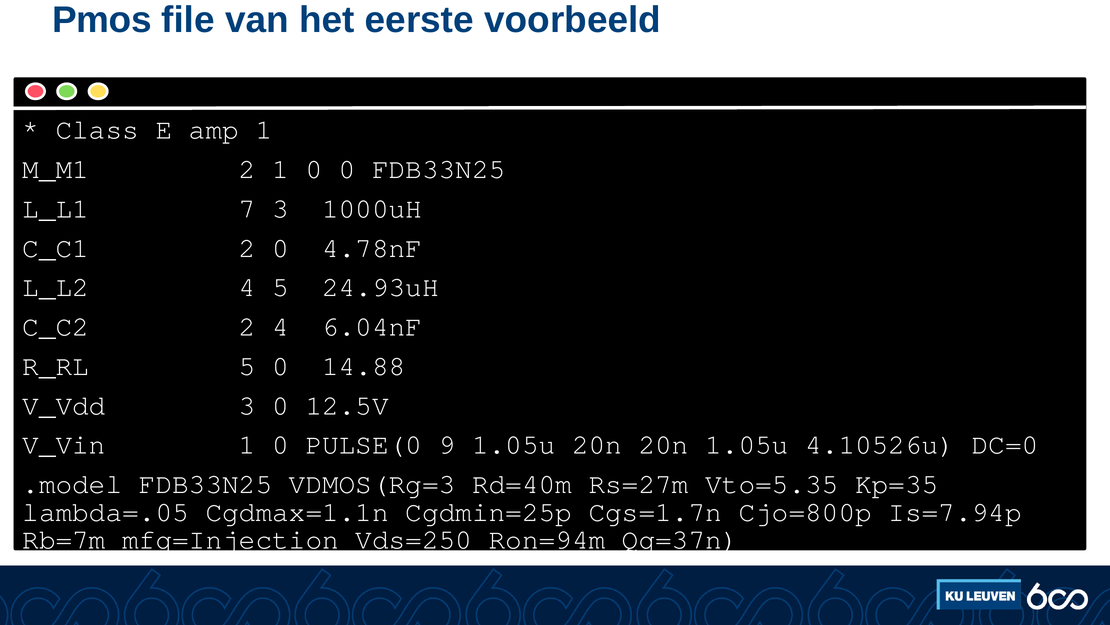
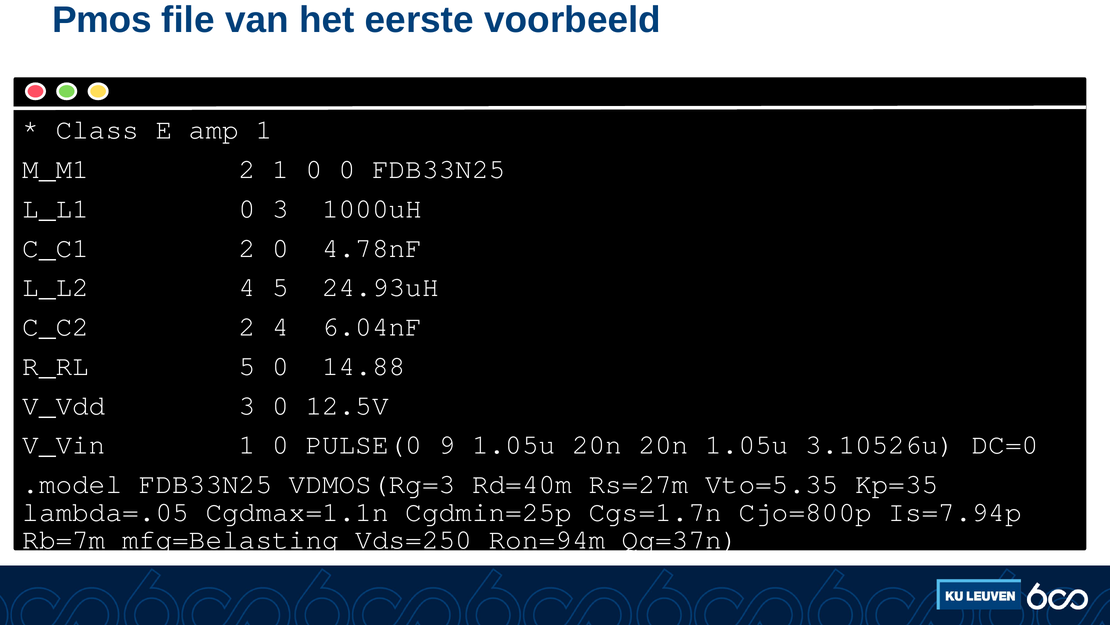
L_L1 7: 7 -> 0
4.10526u: 4.10526u -> 3.10526u
mfg=Injection: mfg=Injection -> mfg=Belasting
